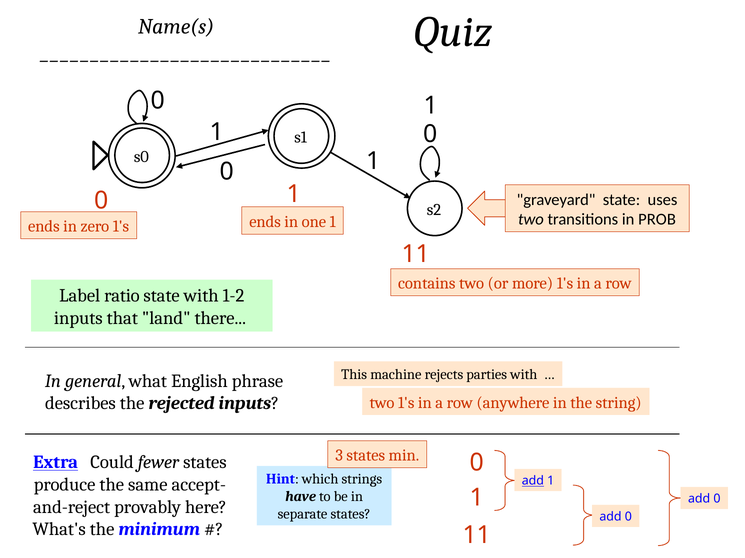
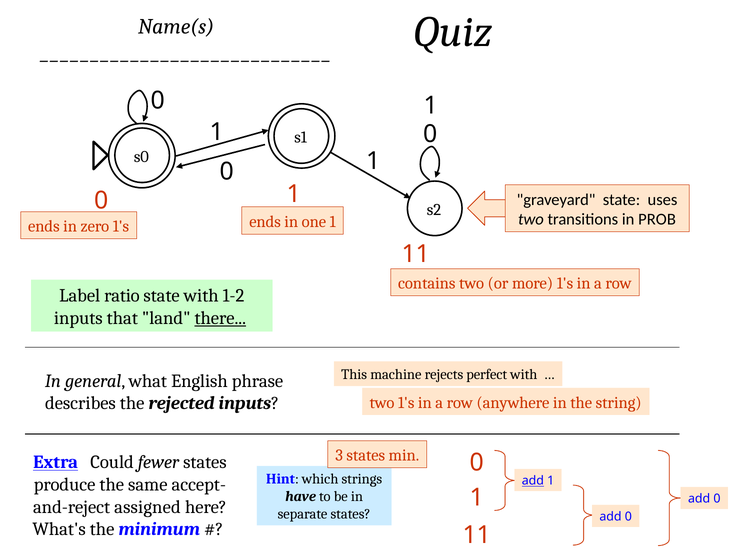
there underline: none -> present
parties: parties -> perfect
provably: provably -> assigned
